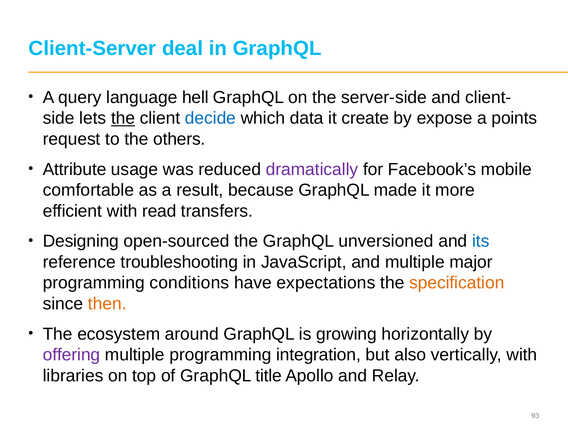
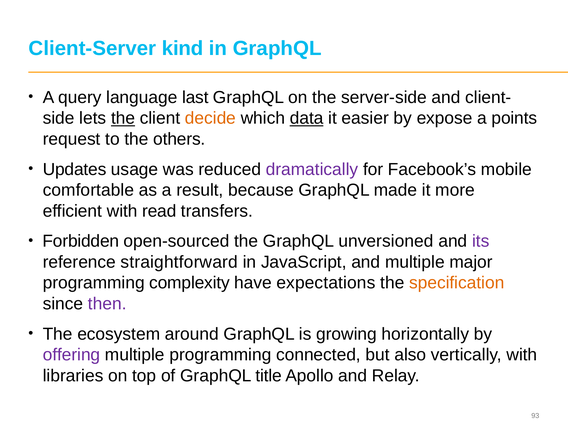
deal: deal -> kind
hell: hell -> last
decide colour: blue -> orange
data underline: none -> present
create: create -> easier
Attribute: Attribute -> Updates
Designing: Designing -> Forbidden
its colour: blue -> purple
troubleshooting: troubleshooting -> straightforward
conditions: conditions -> complexity
then colour: orange -> purple
integration: integration -> connected
